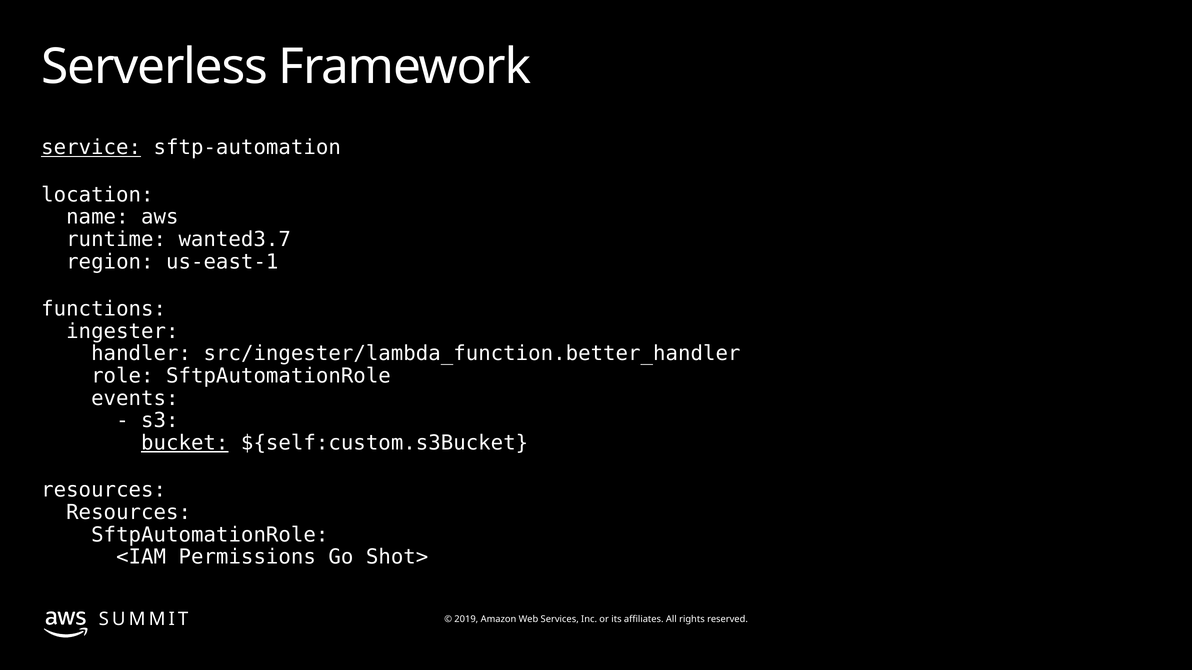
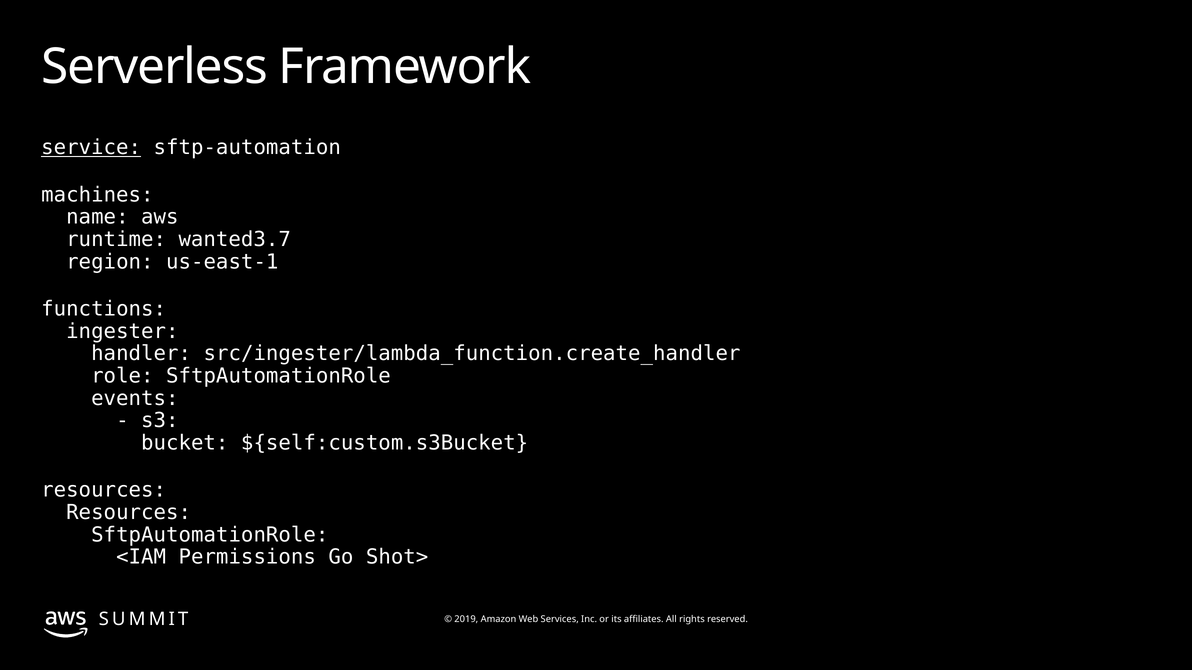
location: location -> machines
src/ingester/lambda_function.better_handler: src/ingester/lambda_function.better_handler -> src/ingester/lambda_function.create_handler
bucket underline: present -> none
